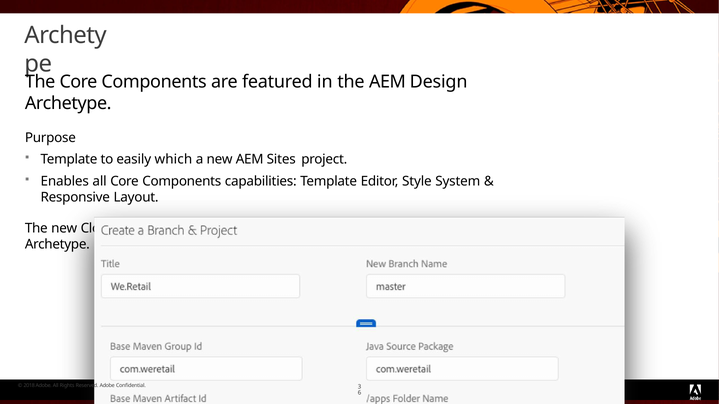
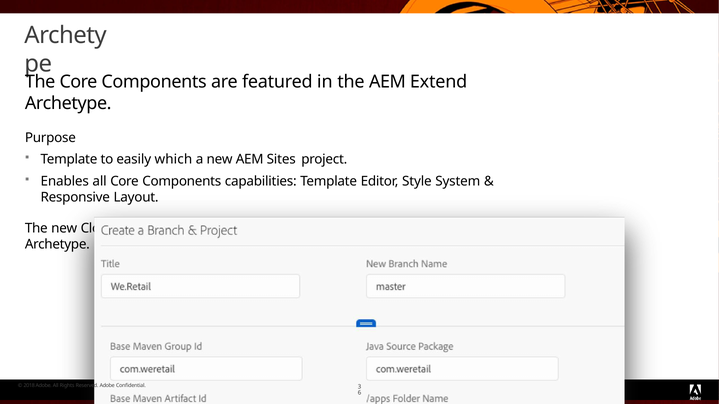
Design: Design -> Extend
